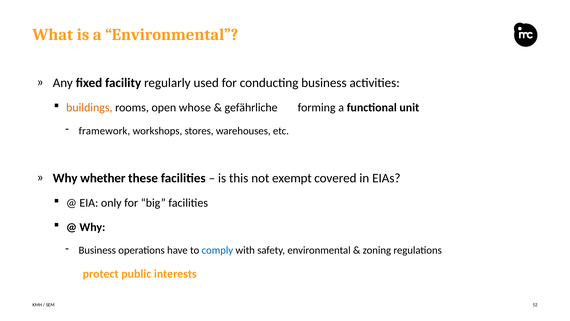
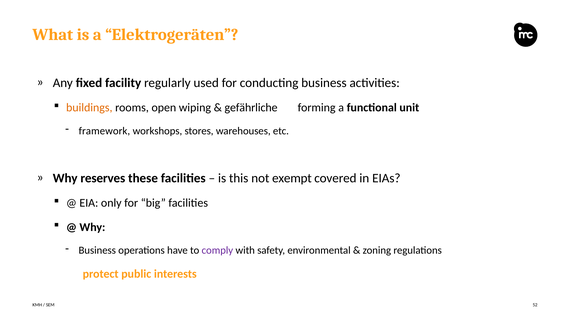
a Environmental: Environmental -> Elektrogeräten
whose: whose -> wiping
whether: whether -> reserves
comply colour: blue -> purple
